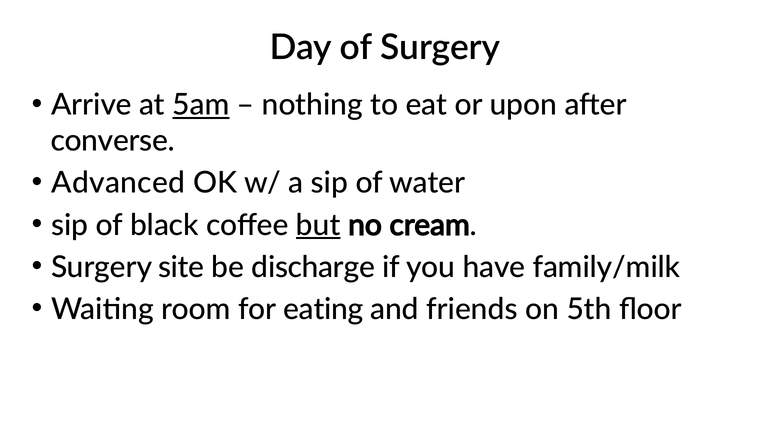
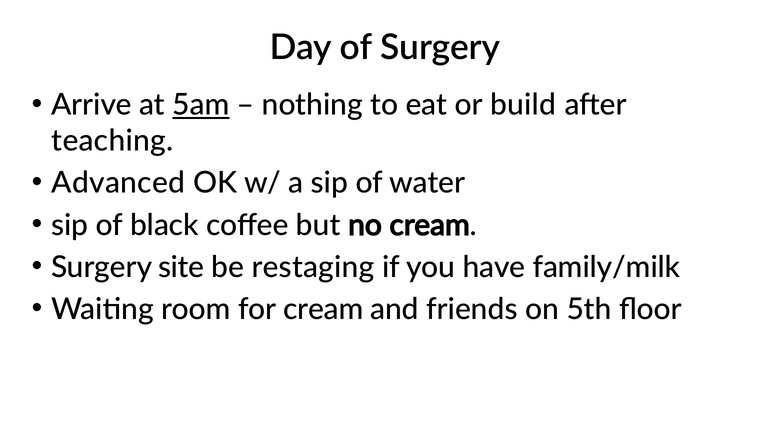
upon: upon -> build
converse: converse -> teaching
but underline: present -> none
discharge: discharge -> restaging
for eating: eating -> cream
